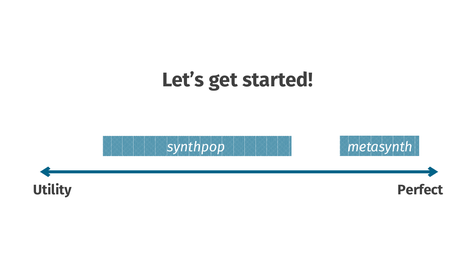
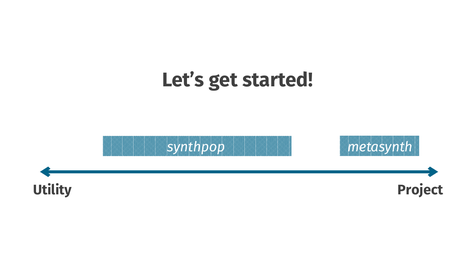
Perfect: Perfect -> Project
